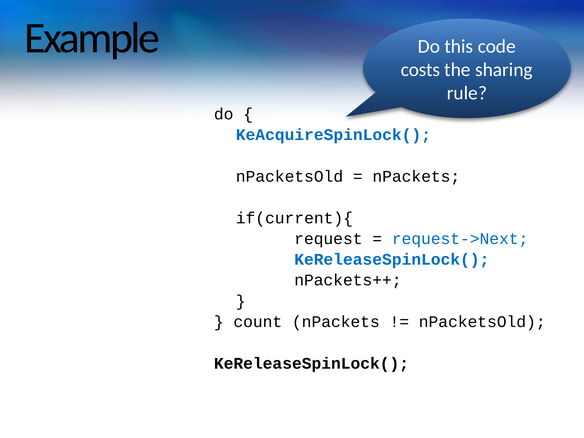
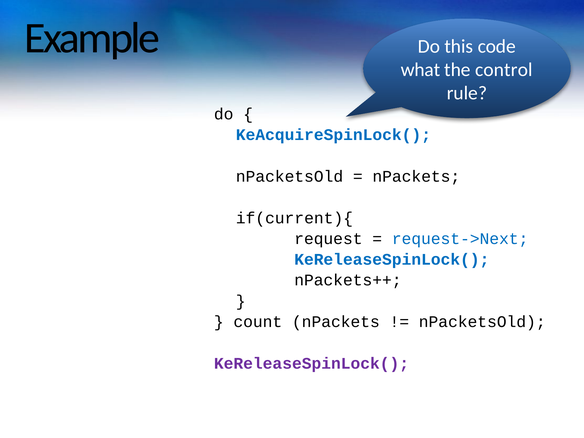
costs: costs -> what
sharing: sharing -> control
KeReleaseSpinLock( at (312, 363) colour: black -> purple
